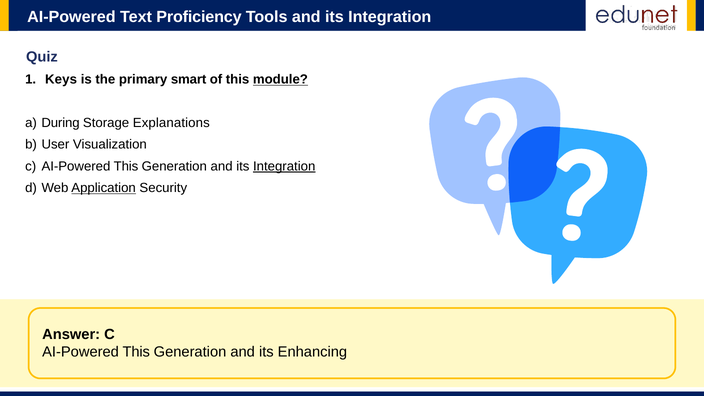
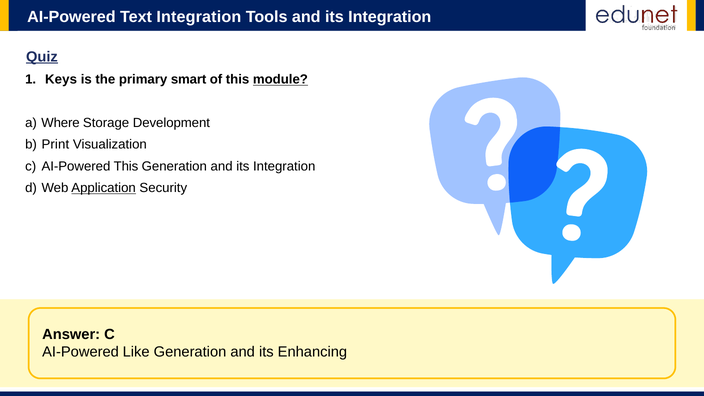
Text Proficiency: Proficiency -> Integration
Quiz underline: none -> present
During: During -> Where
Explanations: Explanations -> Development
User: User -> Print
Integration at (284, 166) underline: present -> none
This at (136, 352): This -> Like
